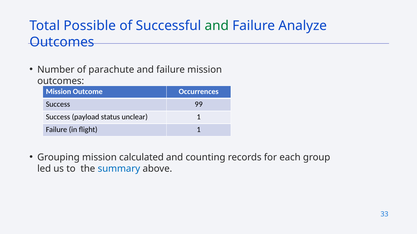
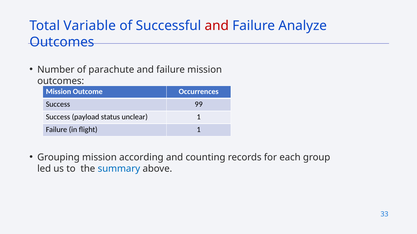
Possible: Possible -> Variable
and at (217, 26) colour: green -> red
calculated: calculated -> according
